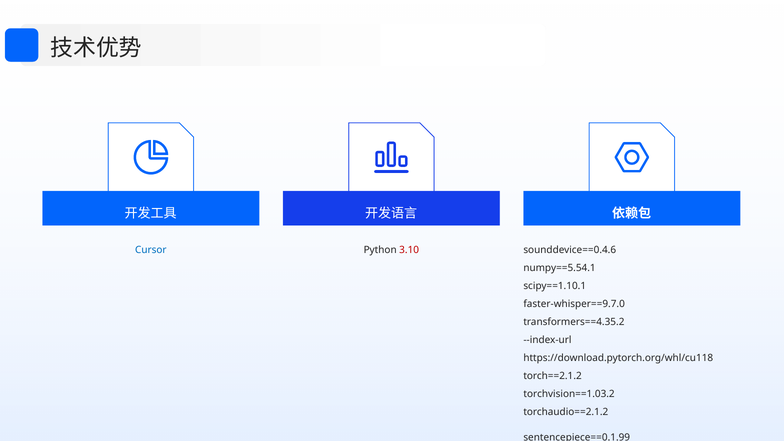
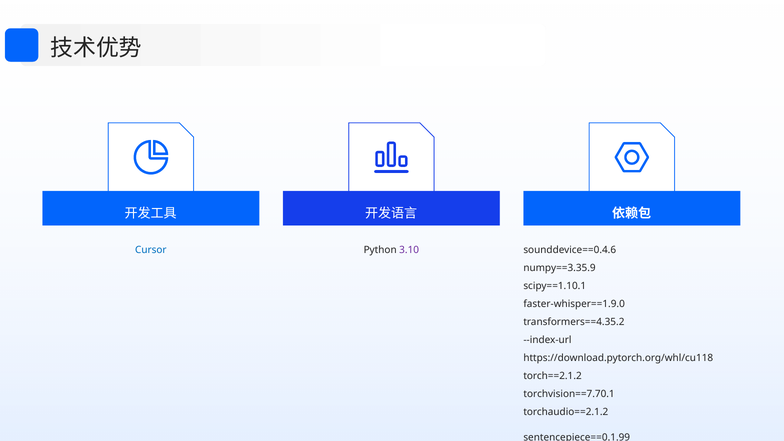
3.10 colour: red -> purple
numpy==5.54.1: numpy==5.54.1 -> numpy==3.35.9
faster-whisper==9.7.0: faster-whisper==9.7.0 -> faster-whisper==1.9.0
torchvision==1.03.2: torchvision==1.03.2 -> torchvision==7.70.1
